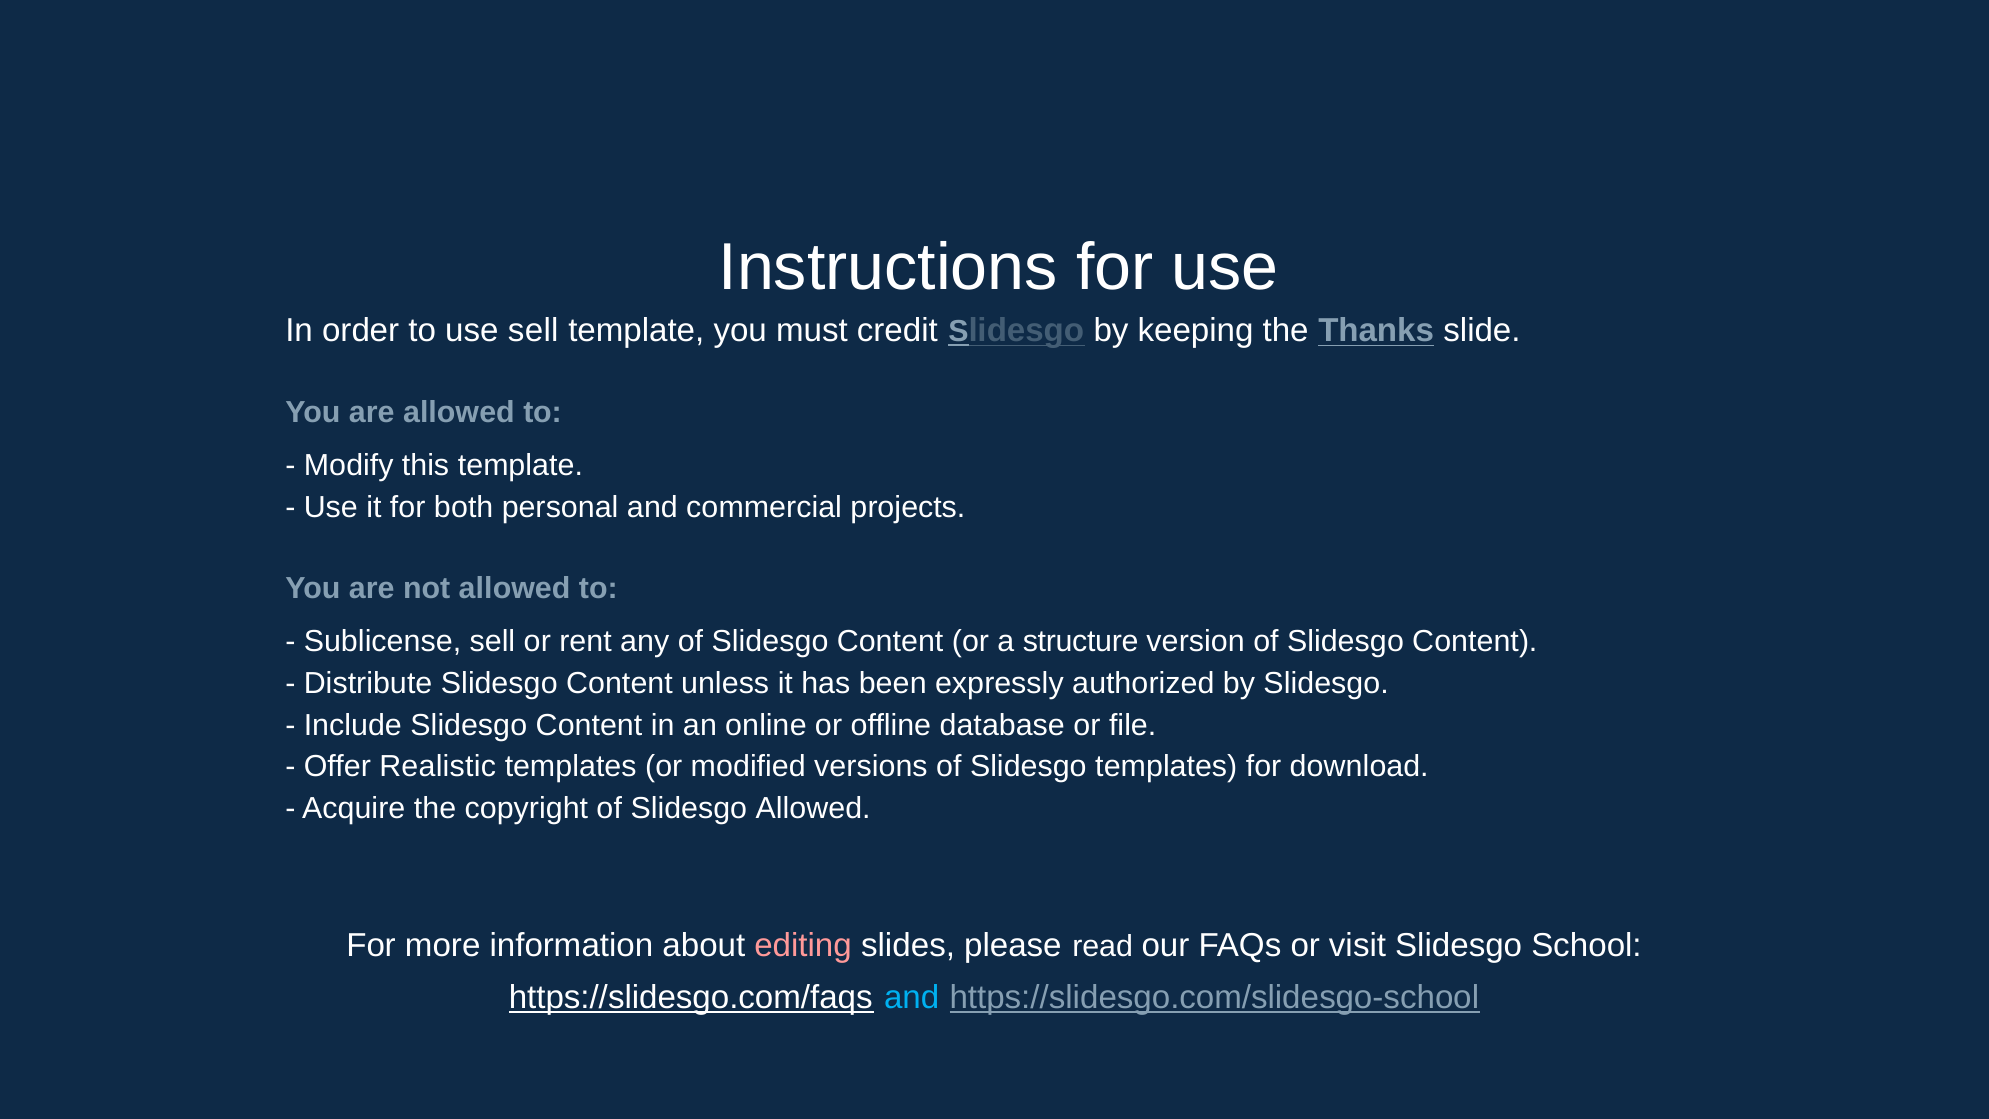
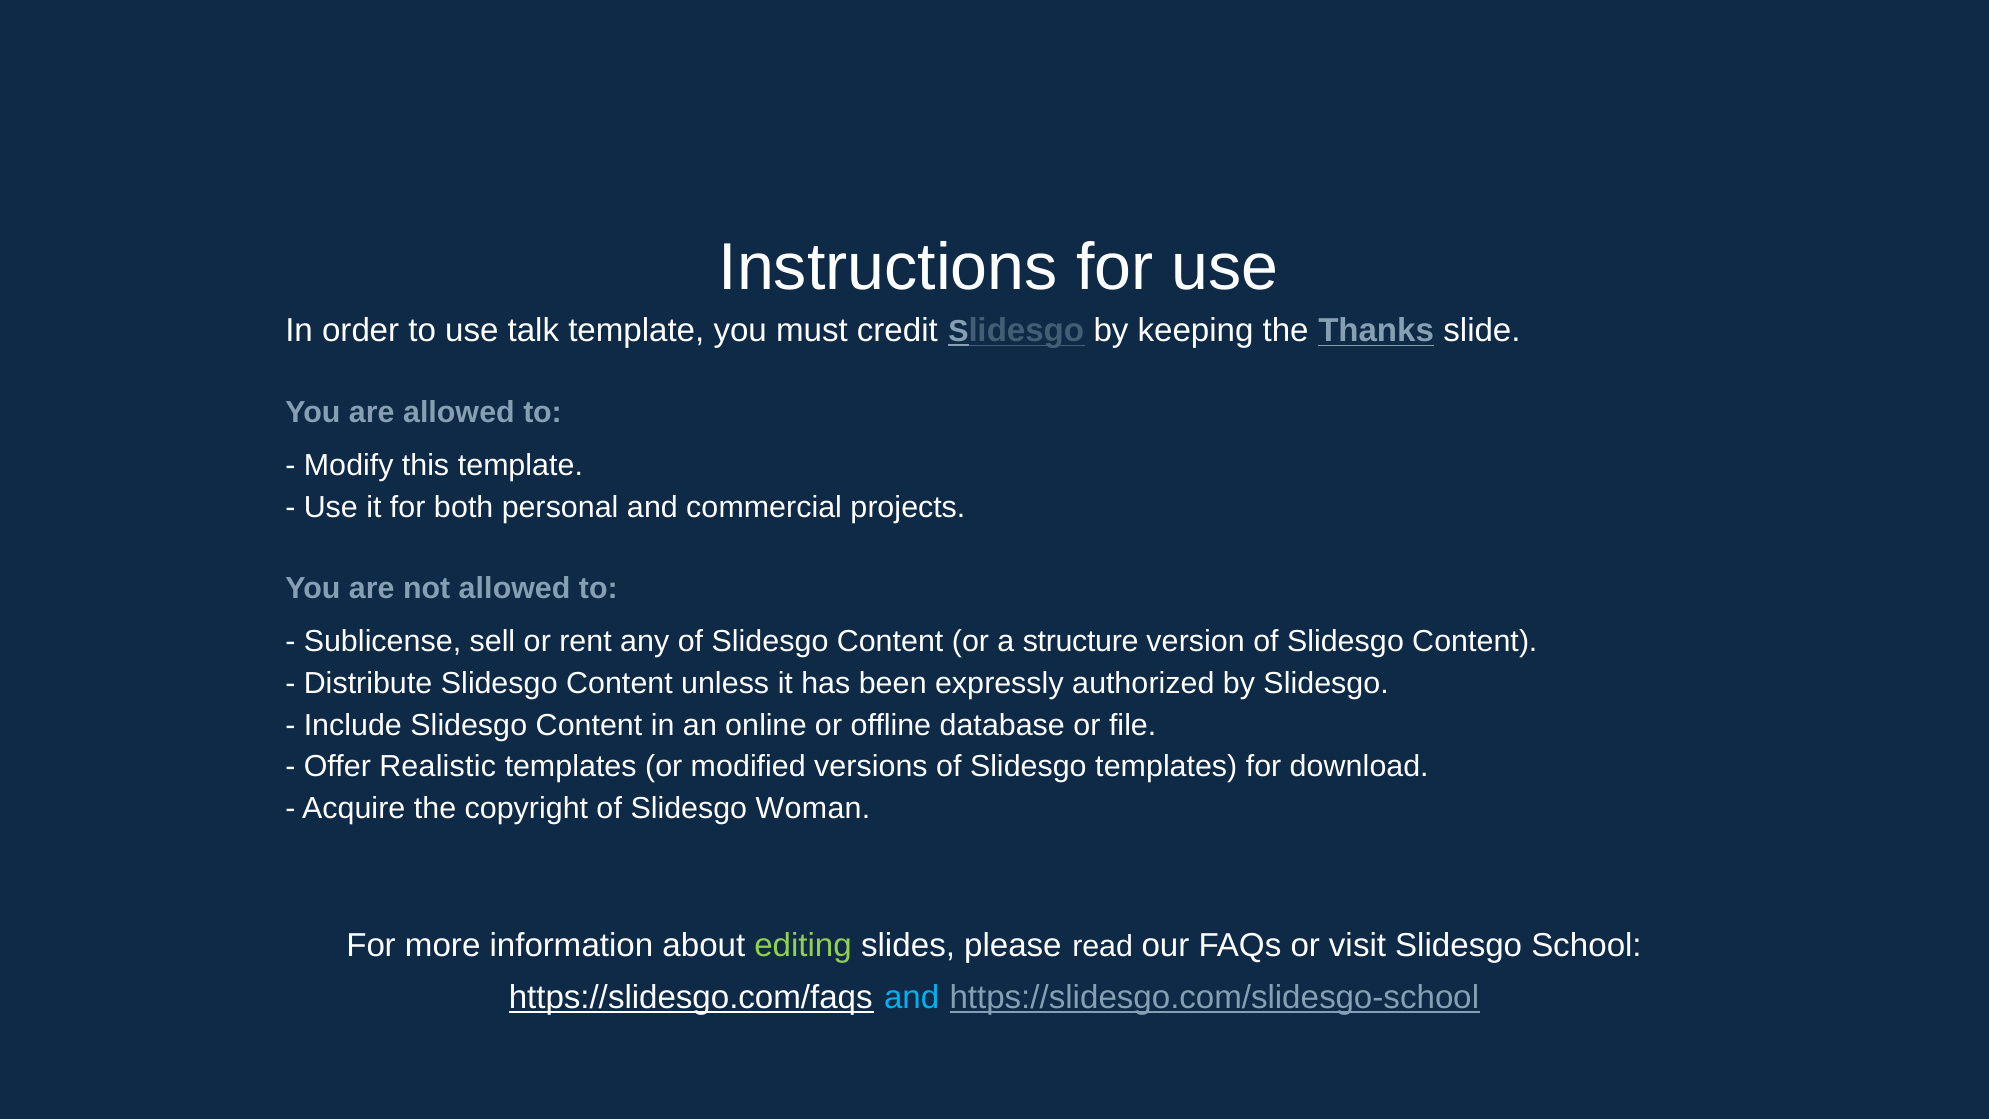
use sell: sell -> talk
Slidesgo Allowed: Allowed -> Woman
editing colour: pink -> light green
